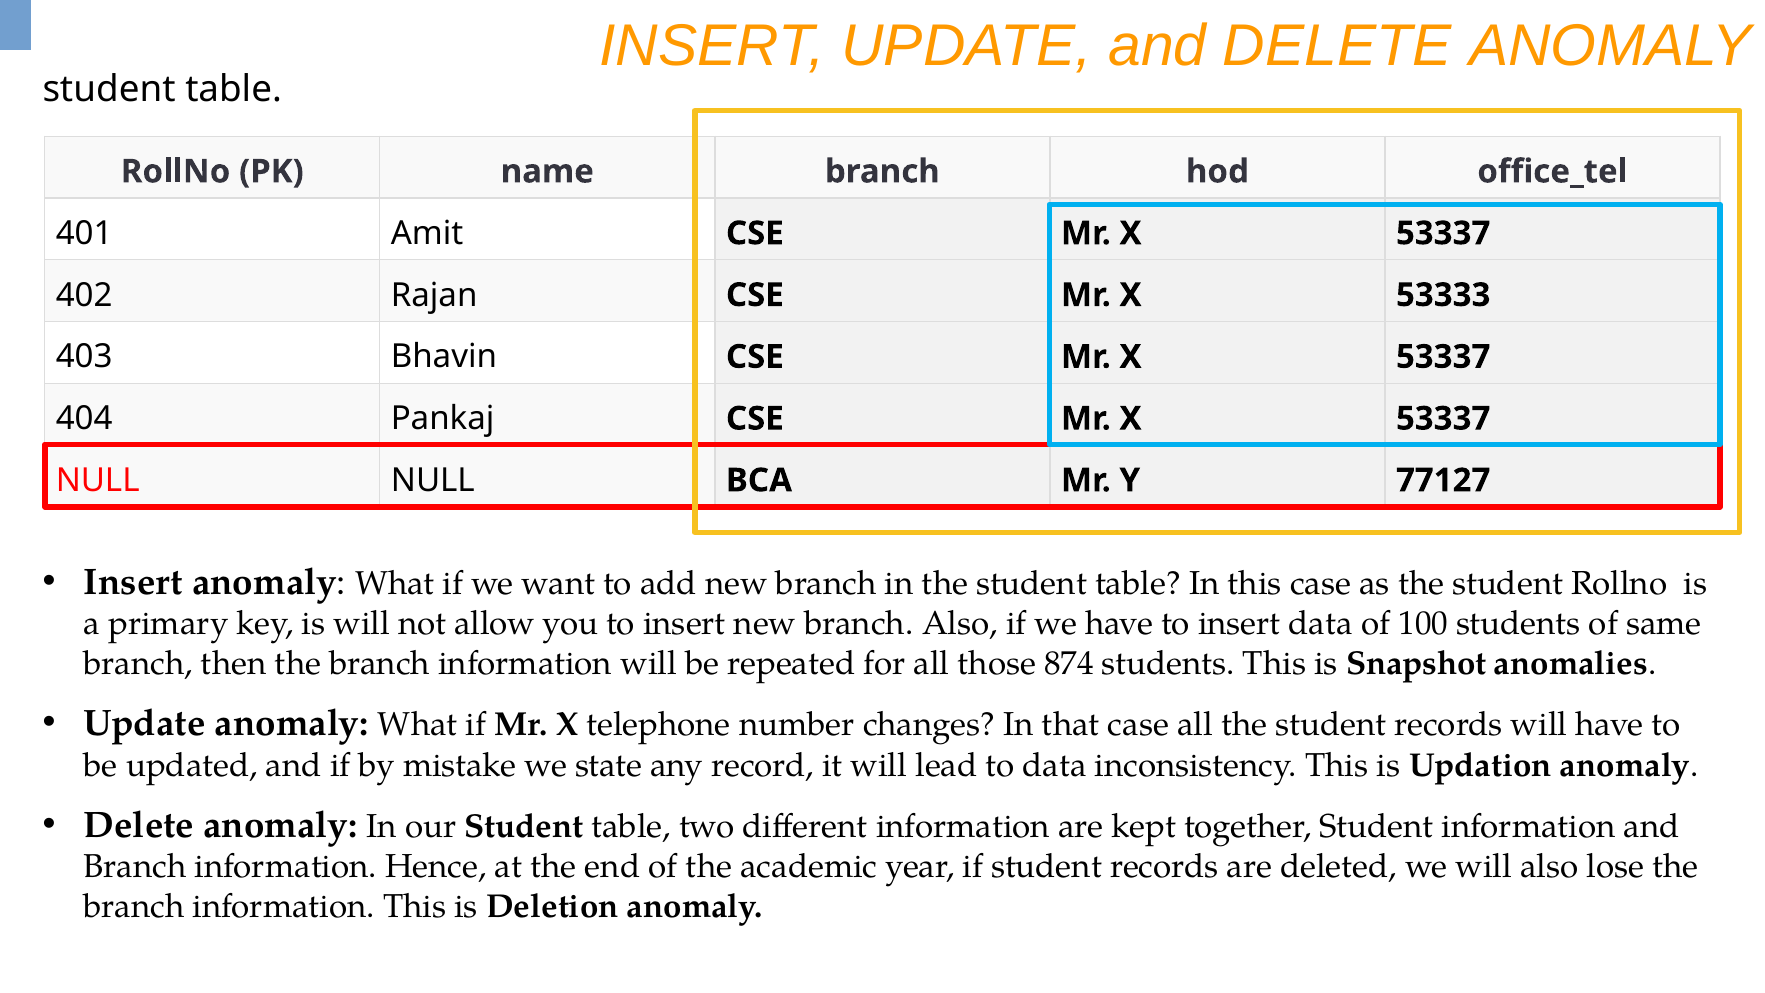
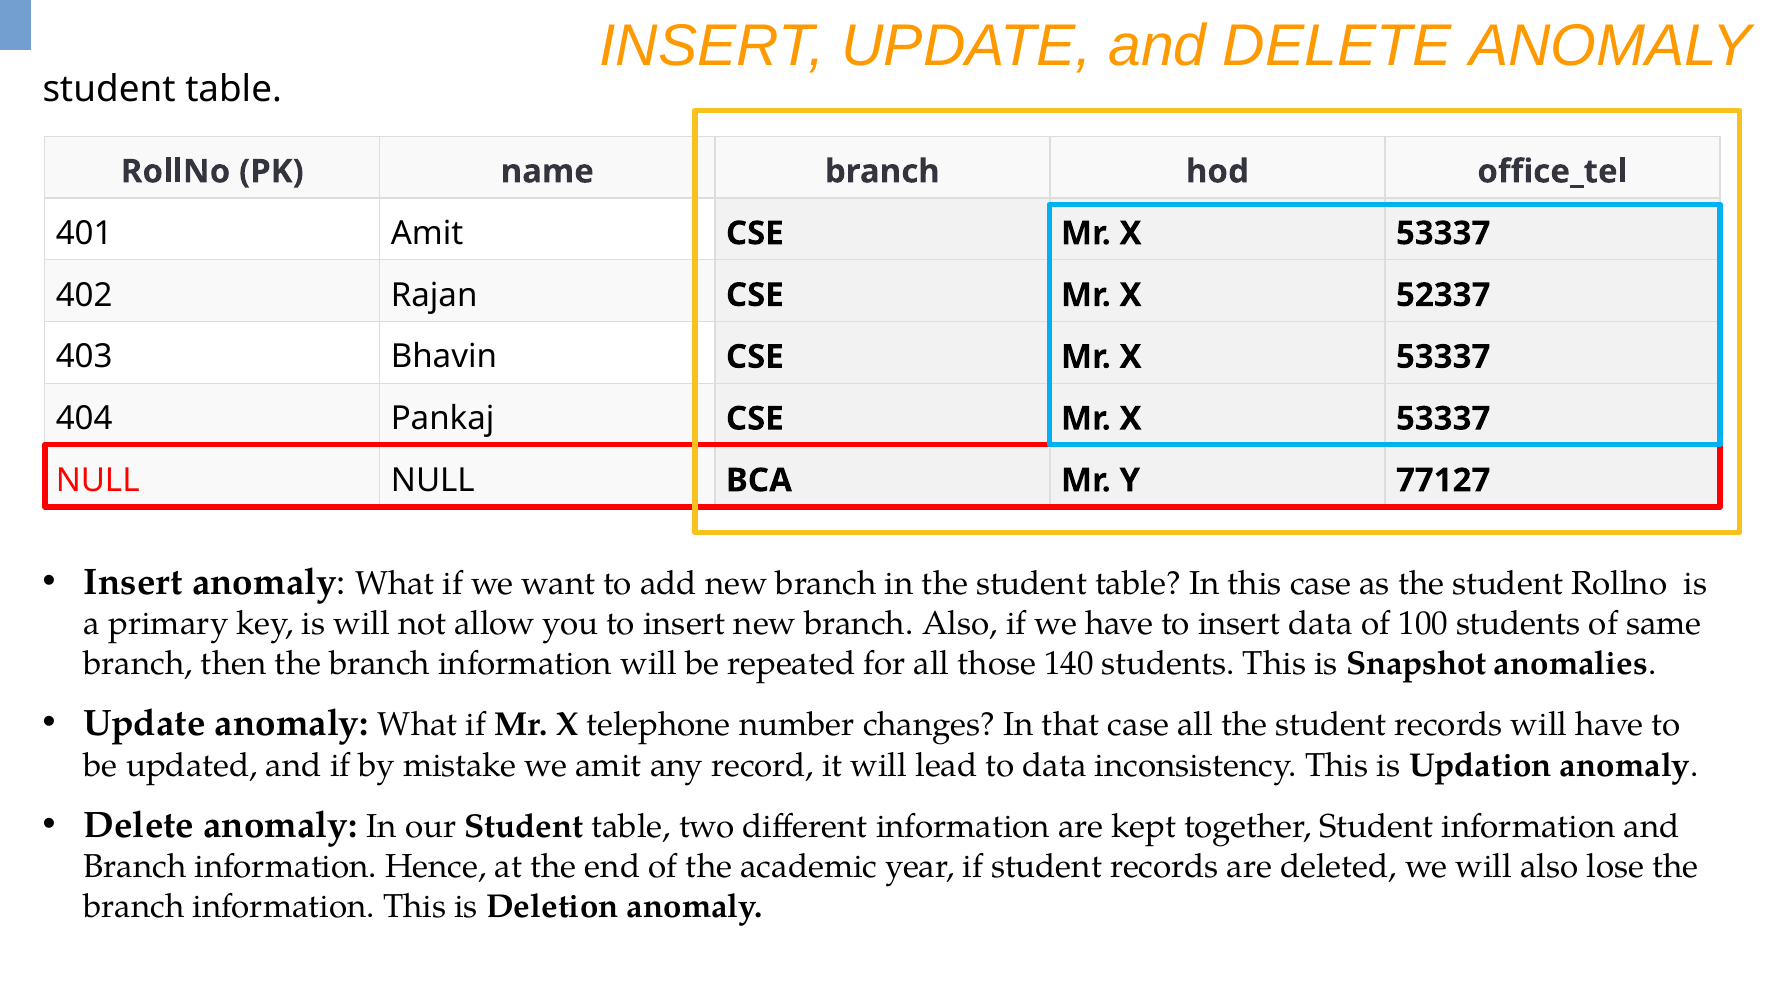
53333: 53333 -> 52337
874: 874 -> 140
we state: state -> amit
